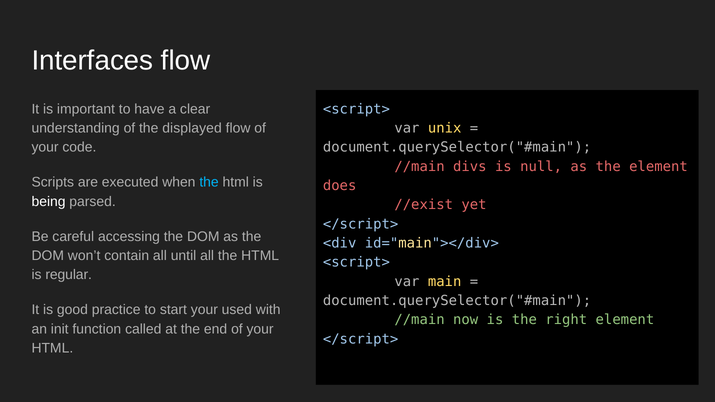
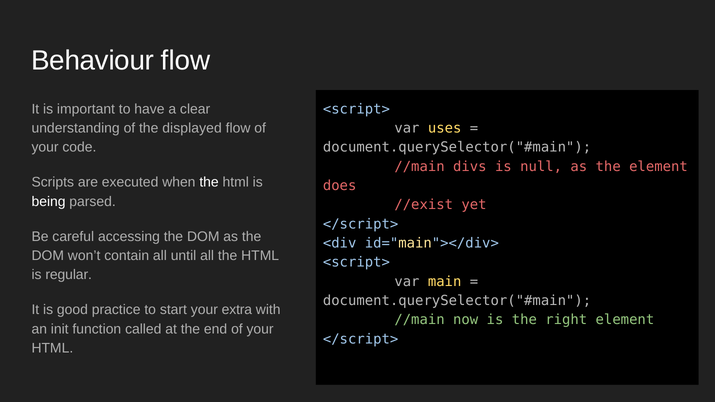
Interfaces: Interfaces -> Behaviour
unix: unix -> uses
the at (209, 182) colour: light blue -> white
used: used -> extra
